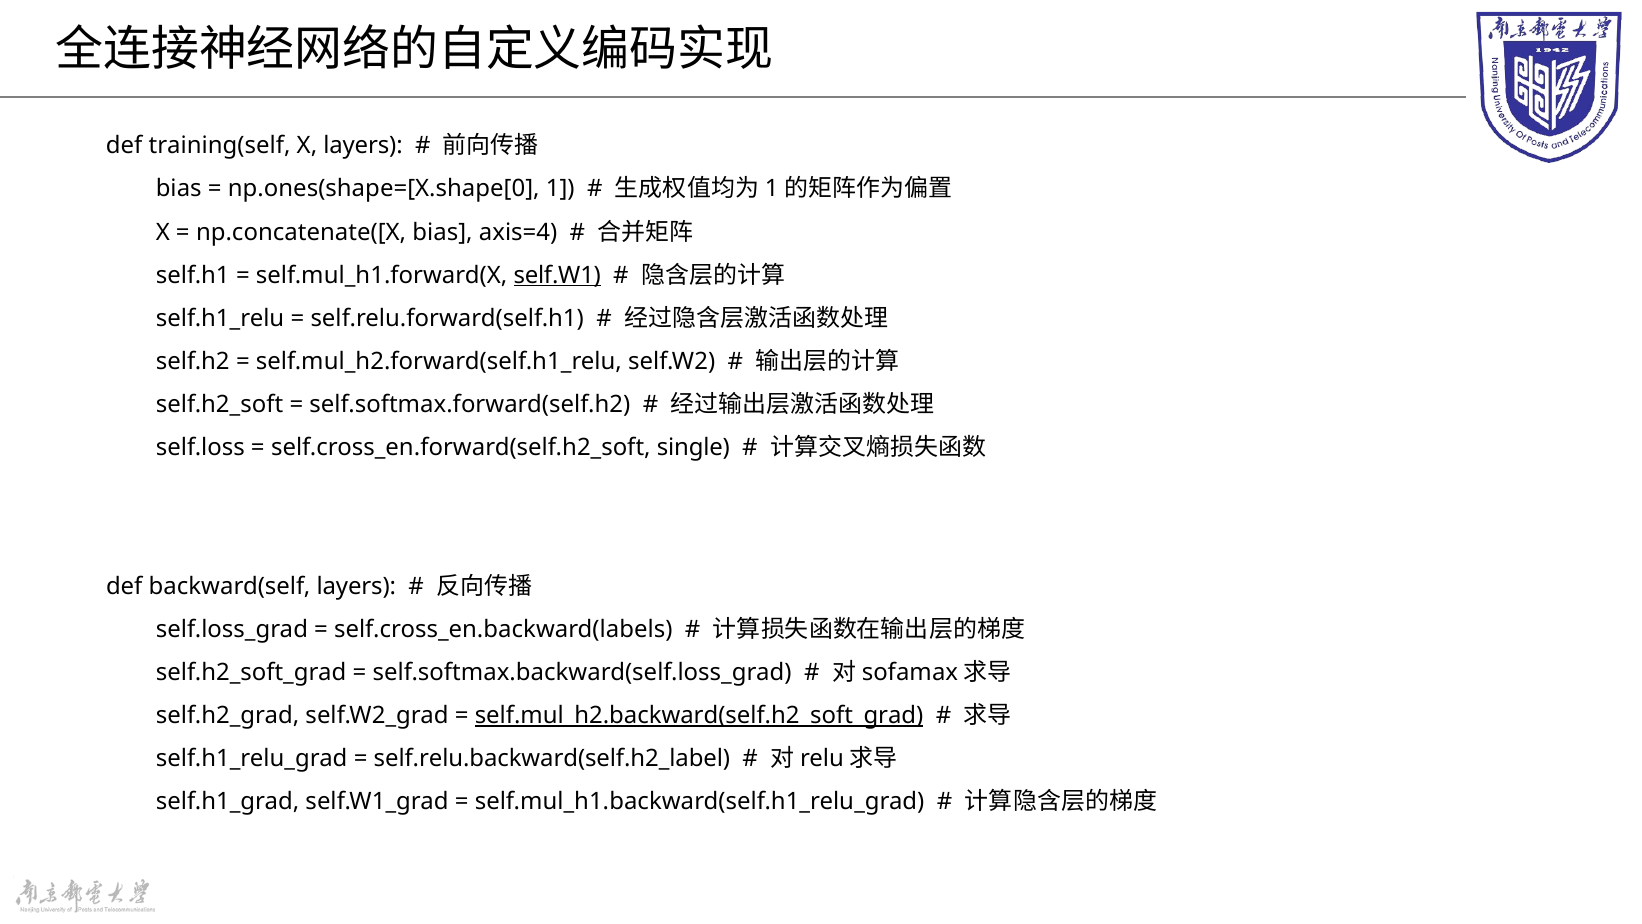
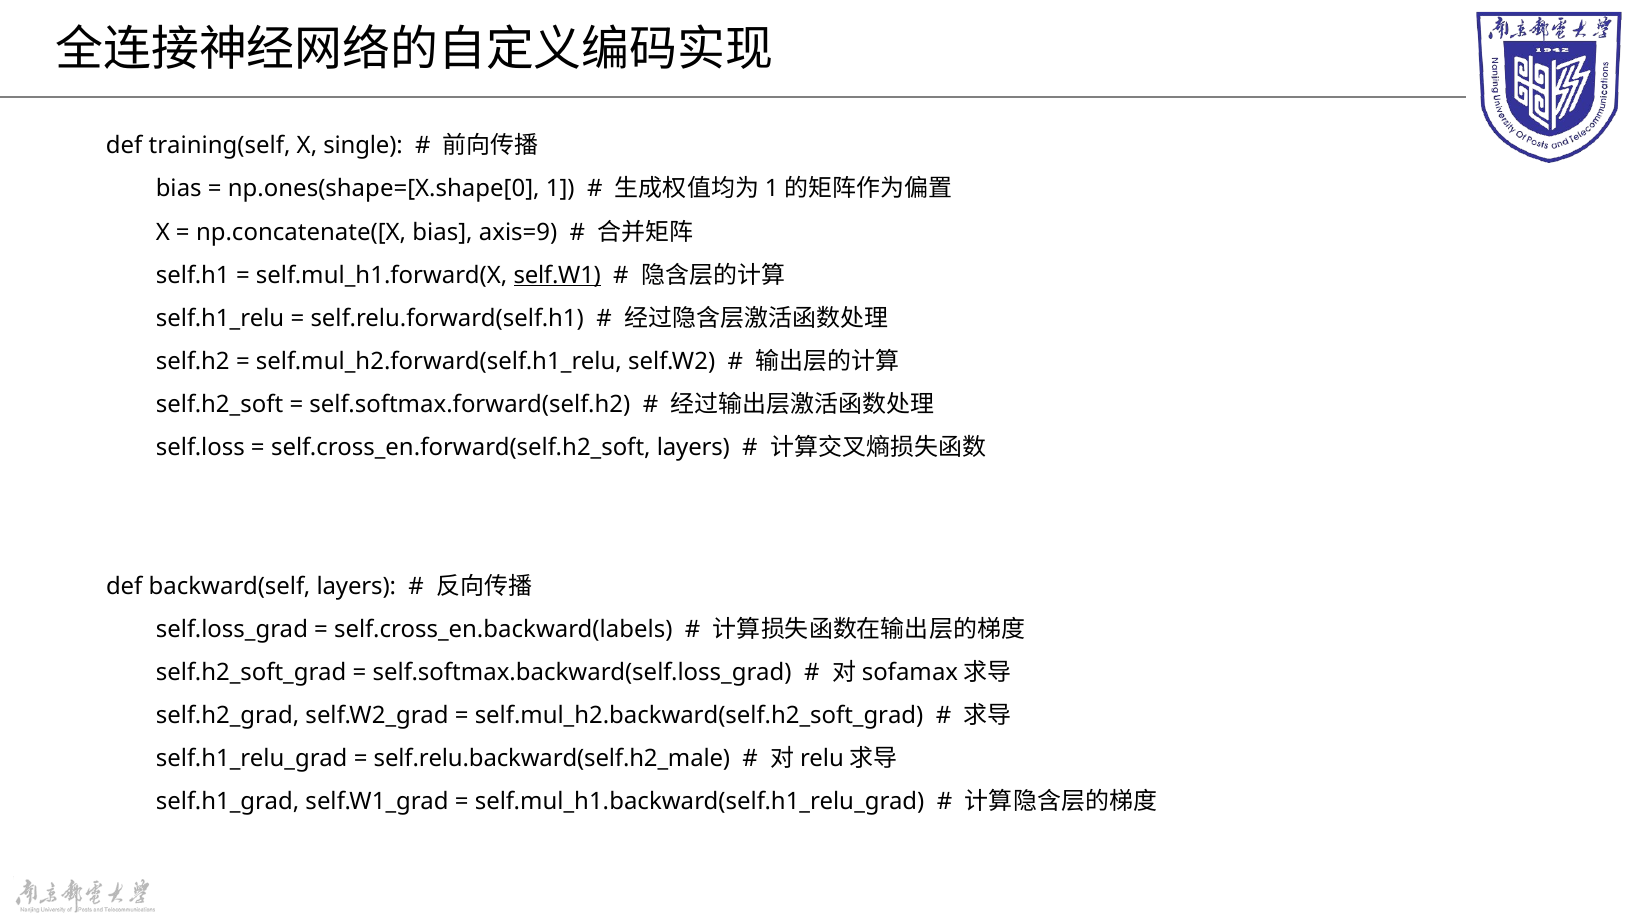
X layers: layers -> single
axis=4: axis=4 -> axis=9
self.cross_en.forward(self.h2_soft single: single -> layers
self.mul_h2.backward(self.h2_soft_grad underline: present -> none
self.relu.backward(self.h2_label: self.relu.backward(self.h2_label -> self.relu.backward(self.h2_male
